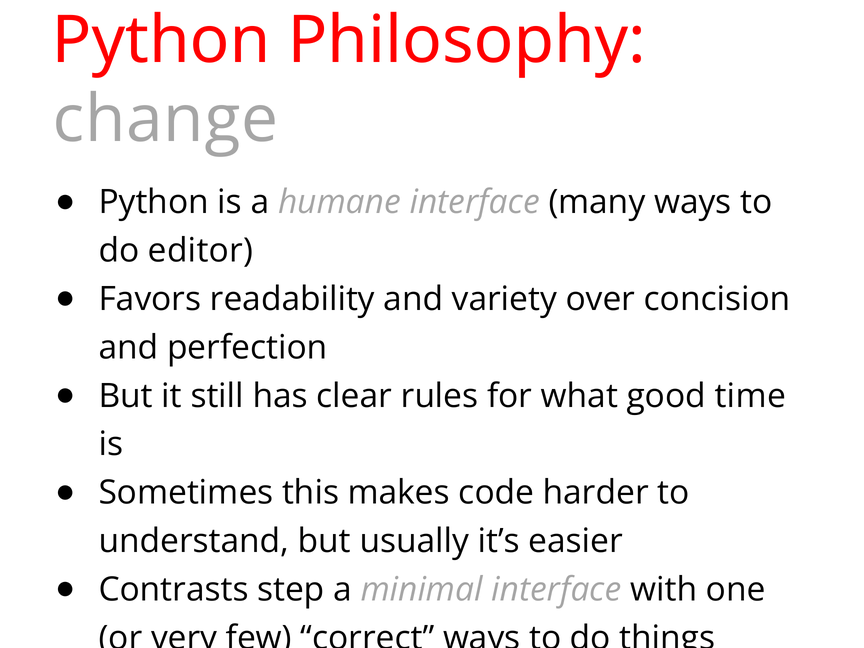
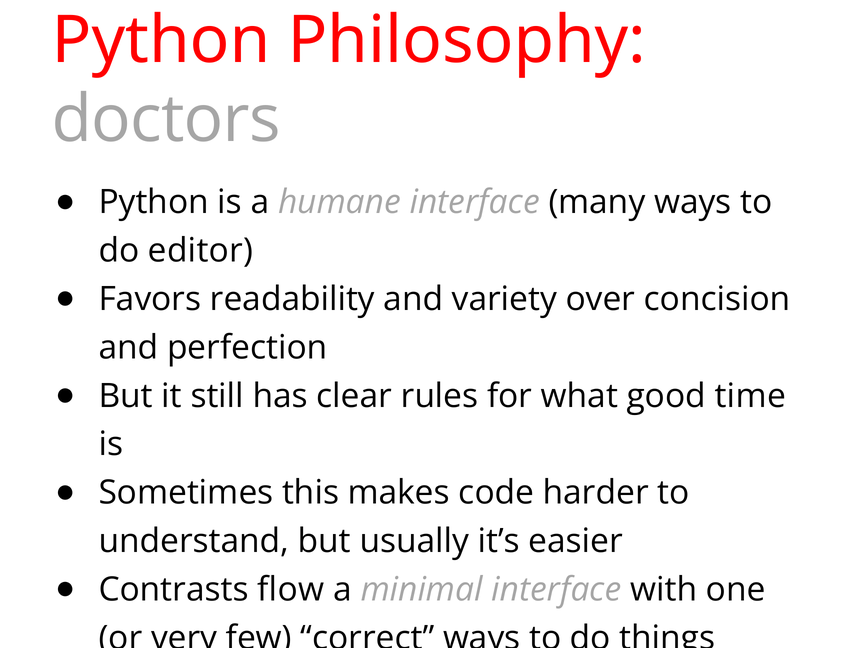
change: change -> doctors
step: step -> flow
